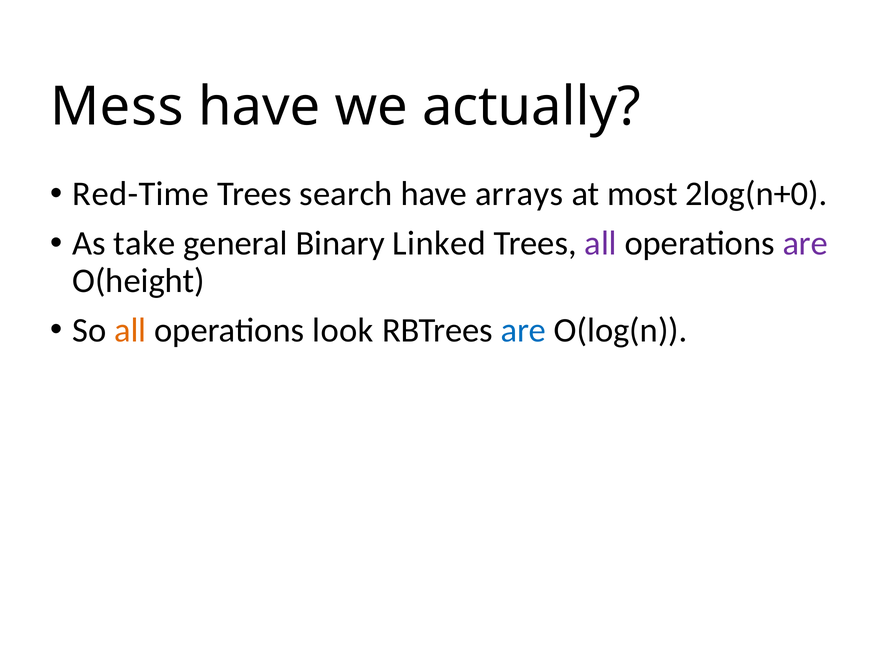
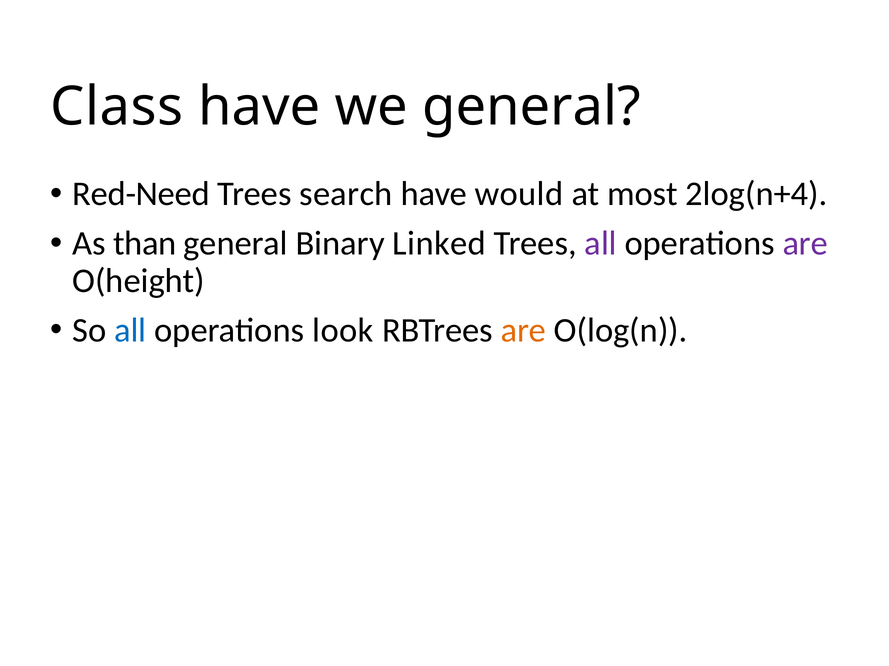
Mess: Mess -> Class
we actually: actually -> general
Red-Time: Red-Time -> Red-Need
arrays: arrays -> would
2log(n+0: 2log(n+0 -> 2log(n+4
take: take -> than
all at (130, 331) colour: orange -> blue
are at (523, 331) colour: blue -> orange
